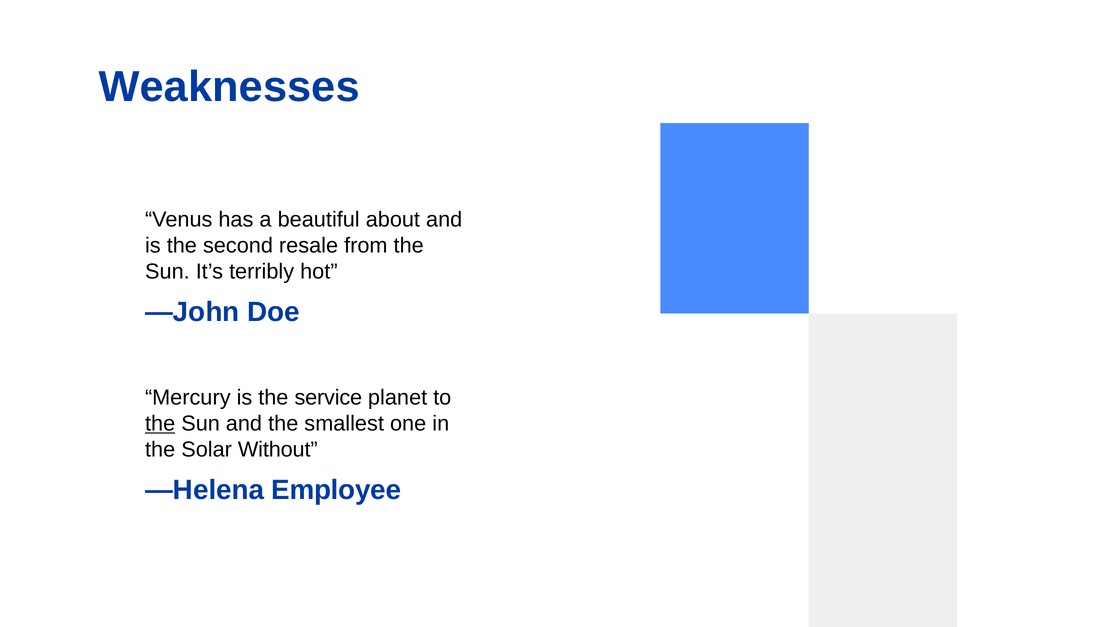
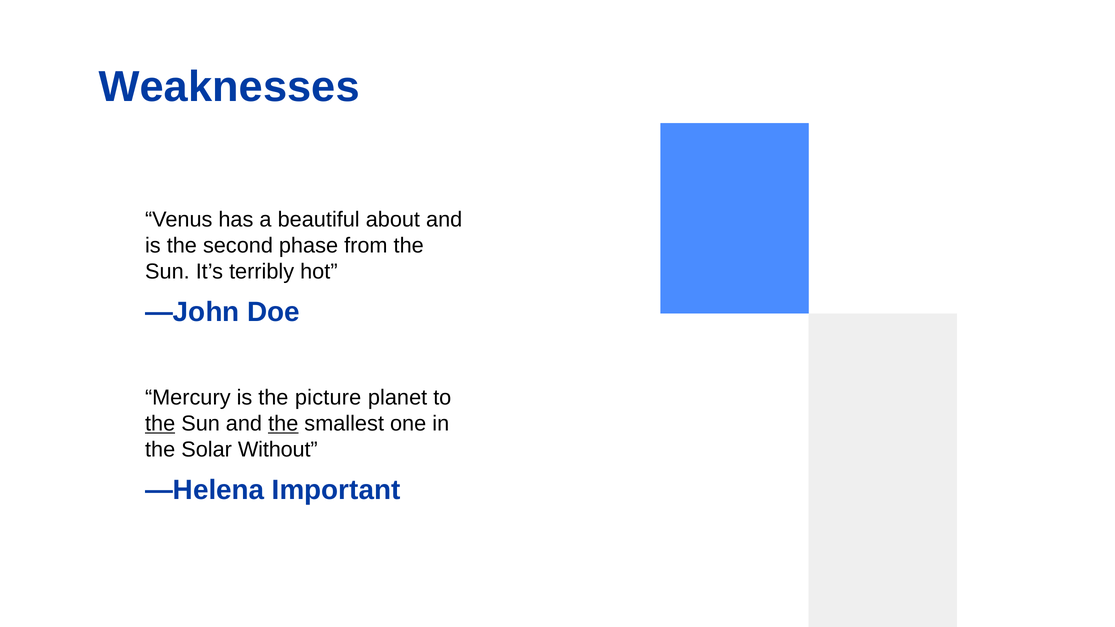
resale: resale -> phase
service: service -> picture
the at (283, 424) underline: none -> present
Employee: Employee -> Important
